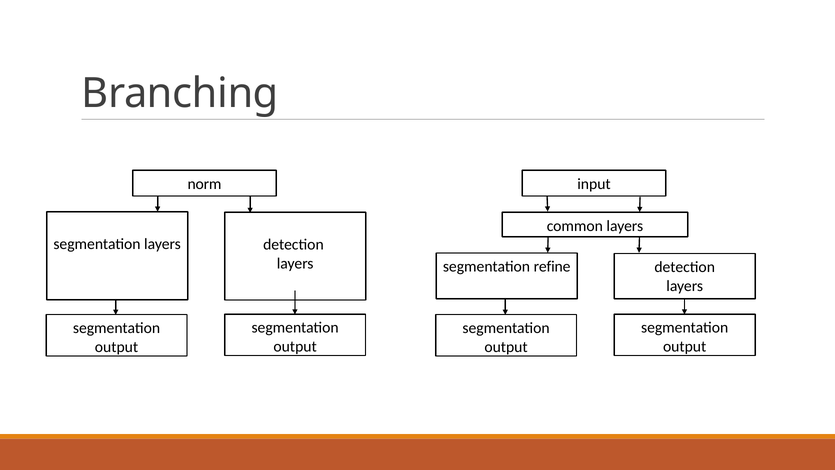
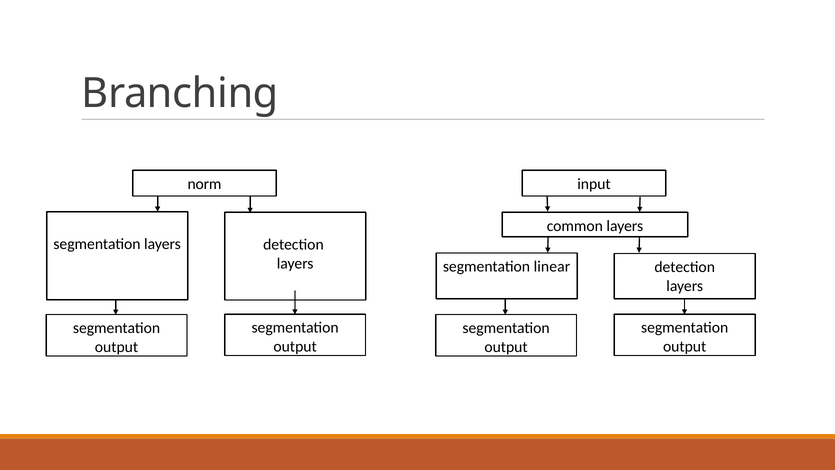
refine: refine -> linear
